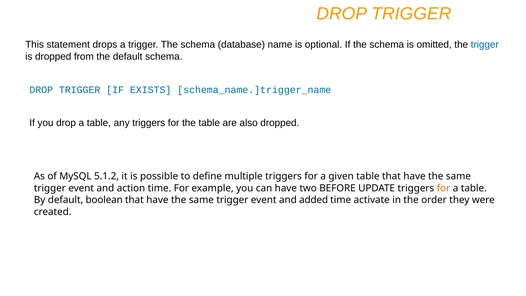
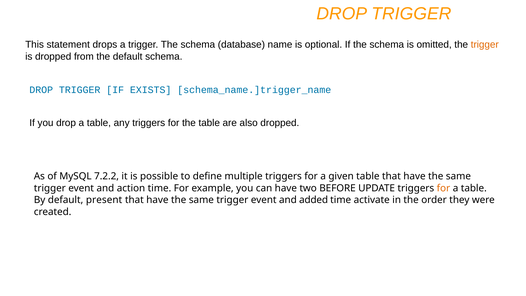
trigger at (485, 45) colour: blue -> orange
5.1.2: 5.1.2 -> 7.2.2
boolean: boolean -> present
